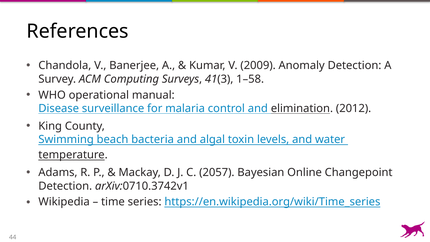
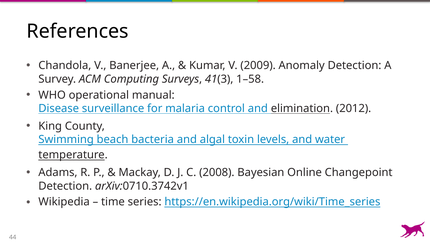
2057: 2057 -> 2008
